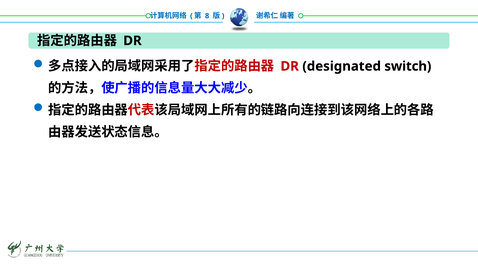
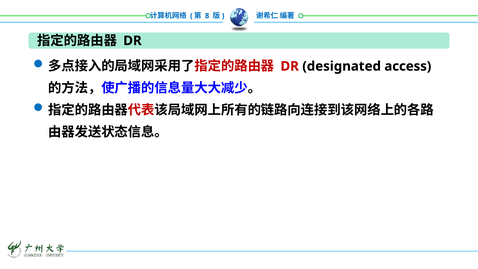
switch: switch -> access
